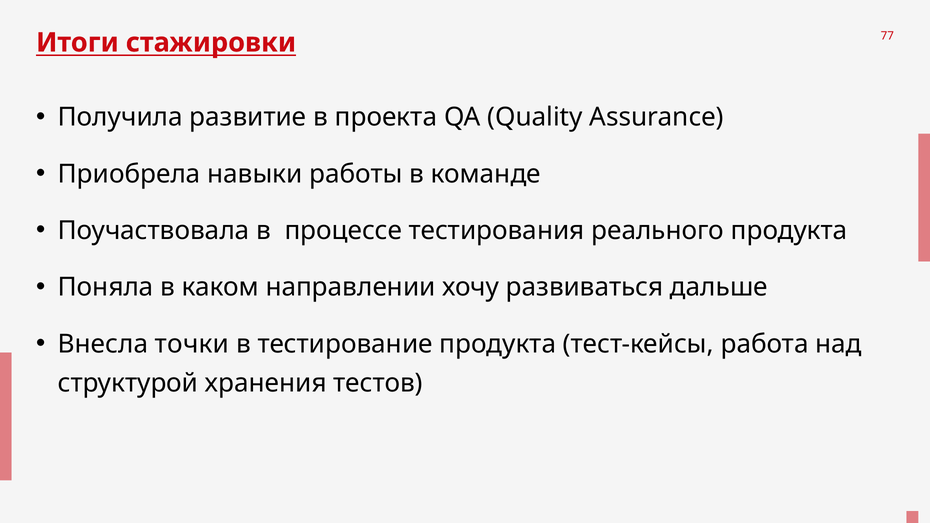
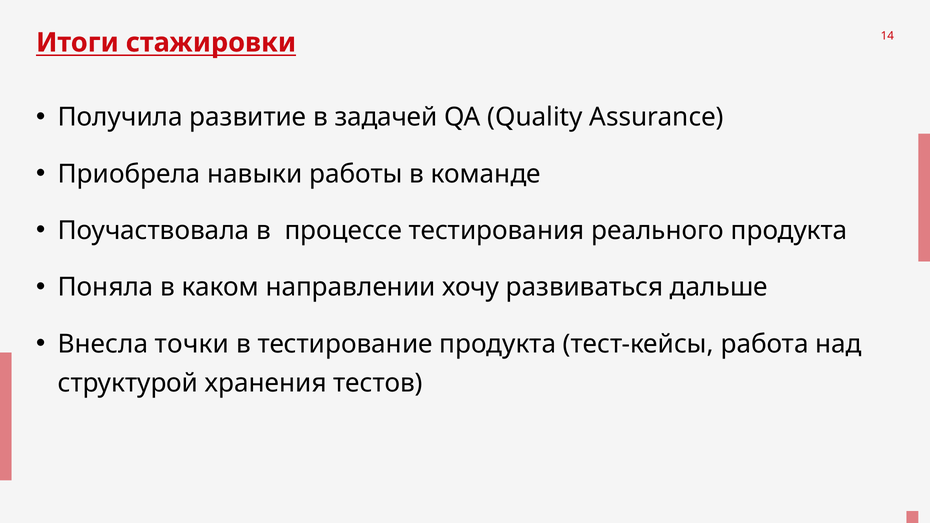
77: 77 -> 14
проекта: проекта -> задачей
